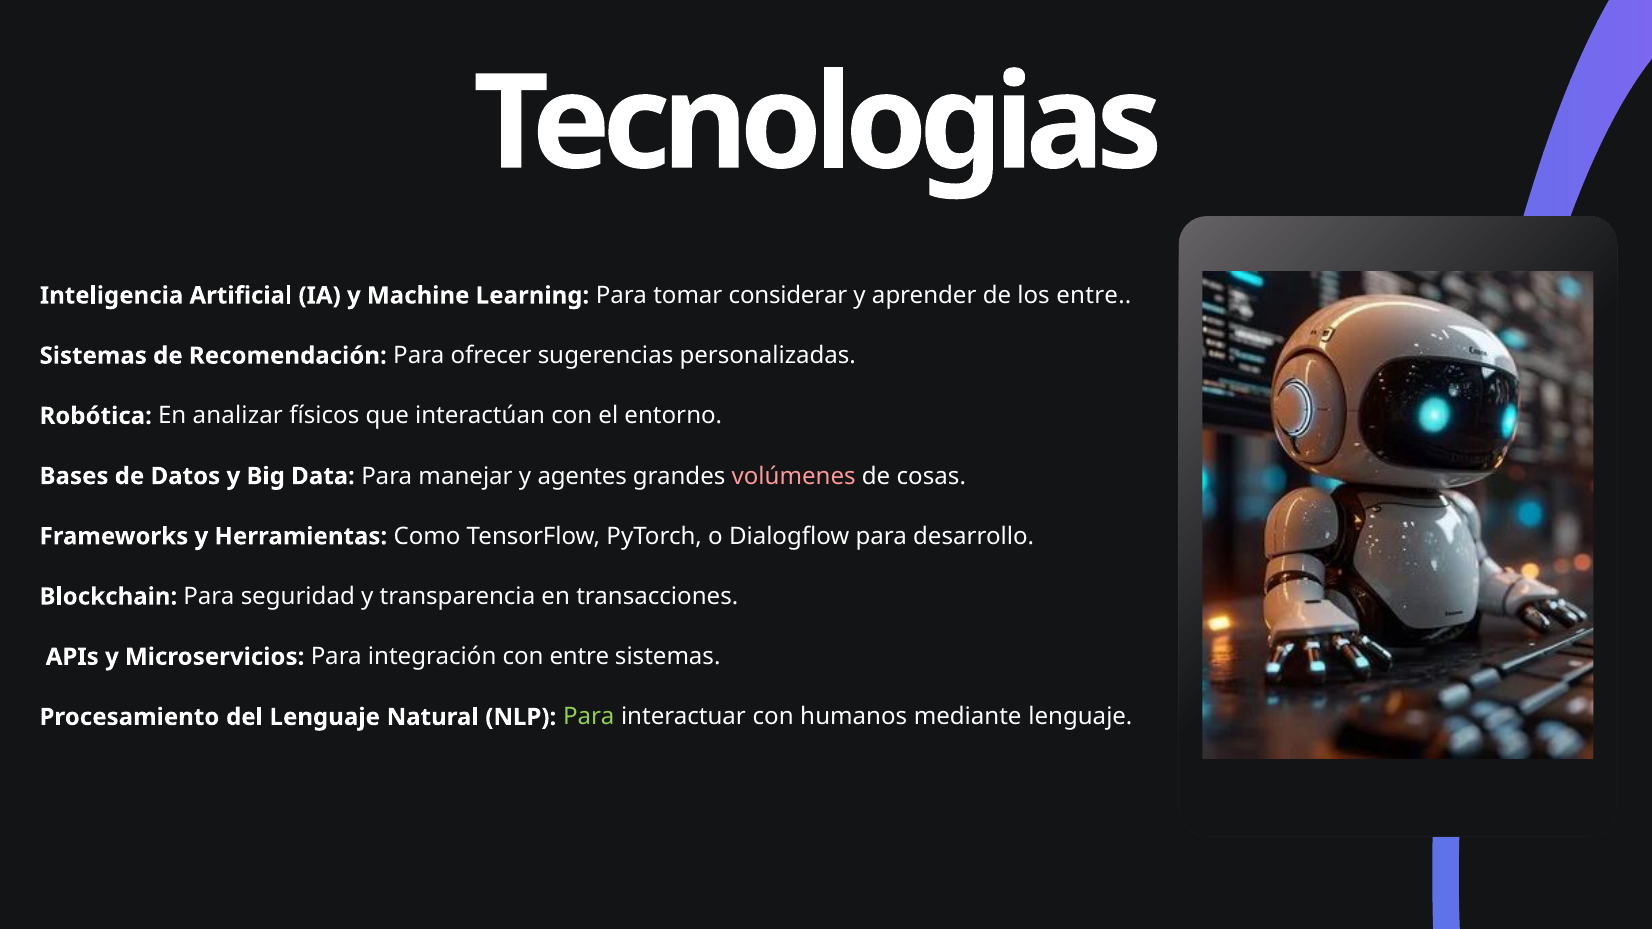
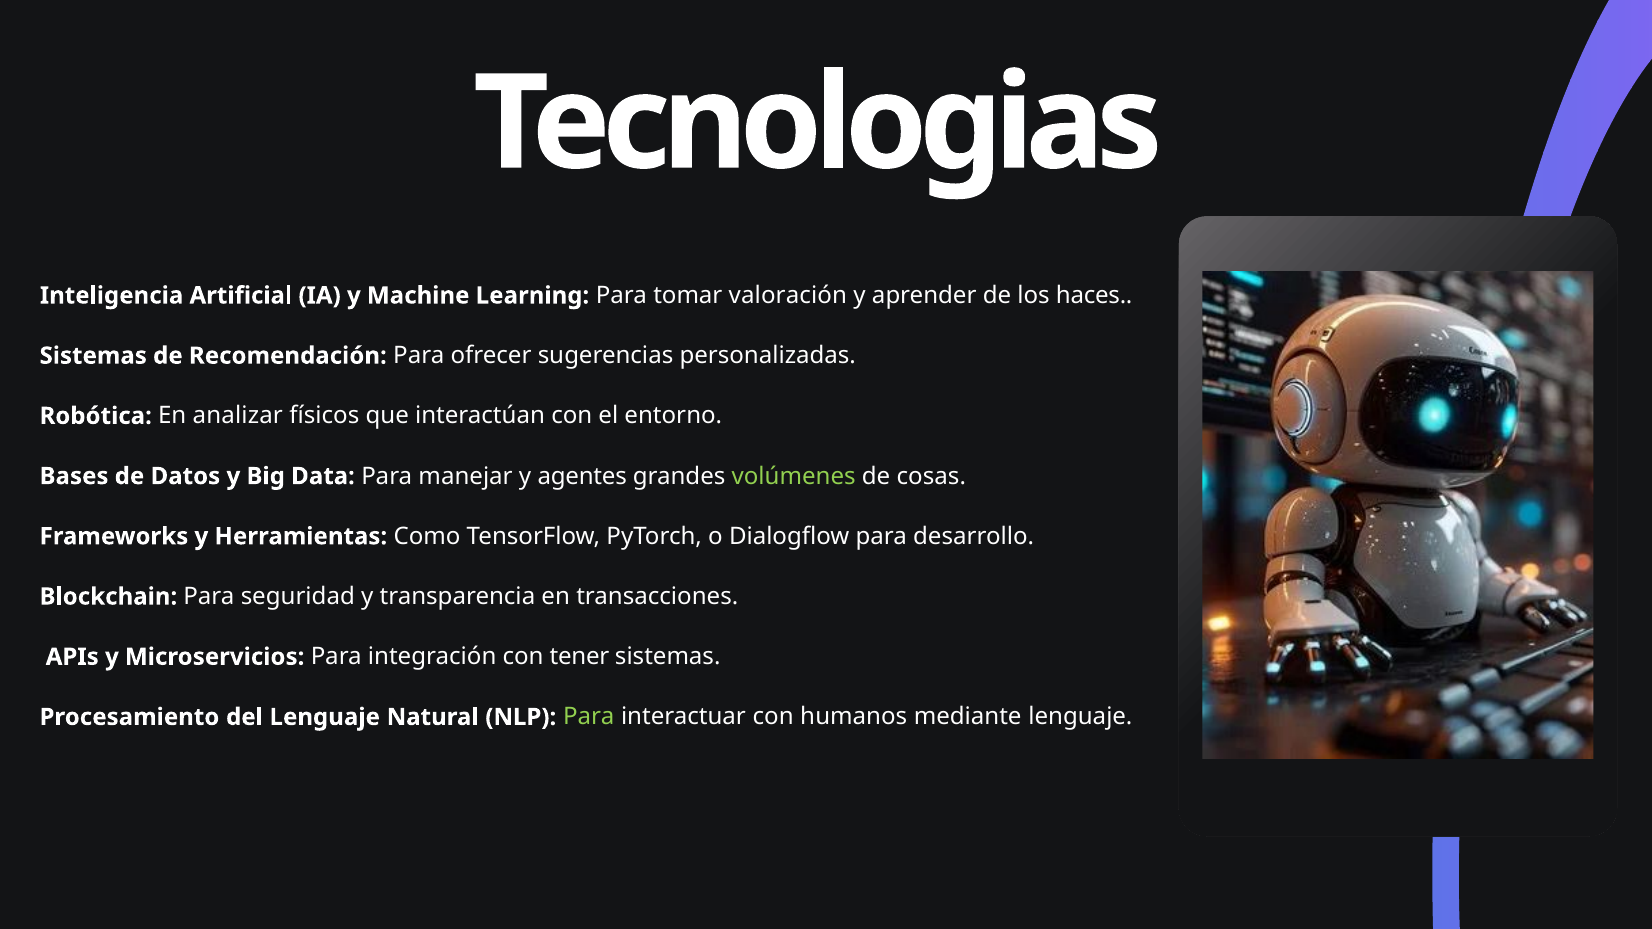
considerar: considerar -> valoración
los entre: entre -> haces
volúmenes colour: pink -> light green
con entre: entre -> tener
